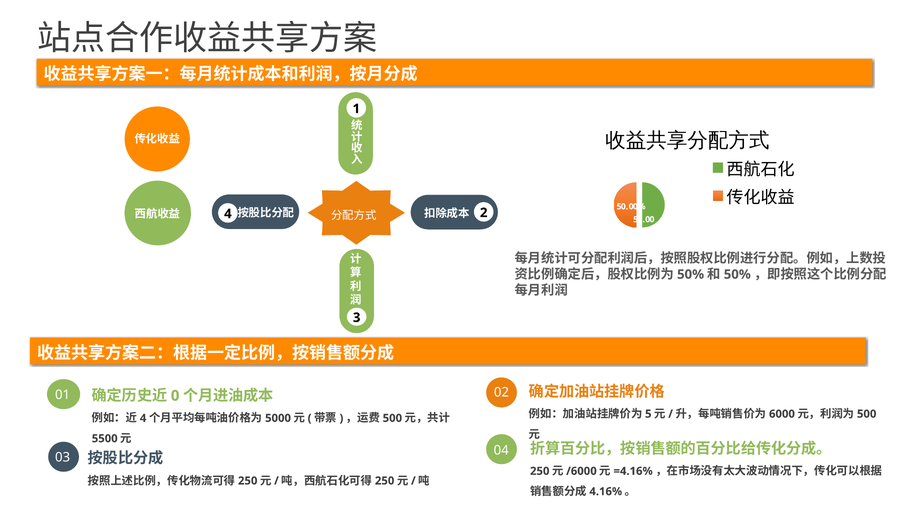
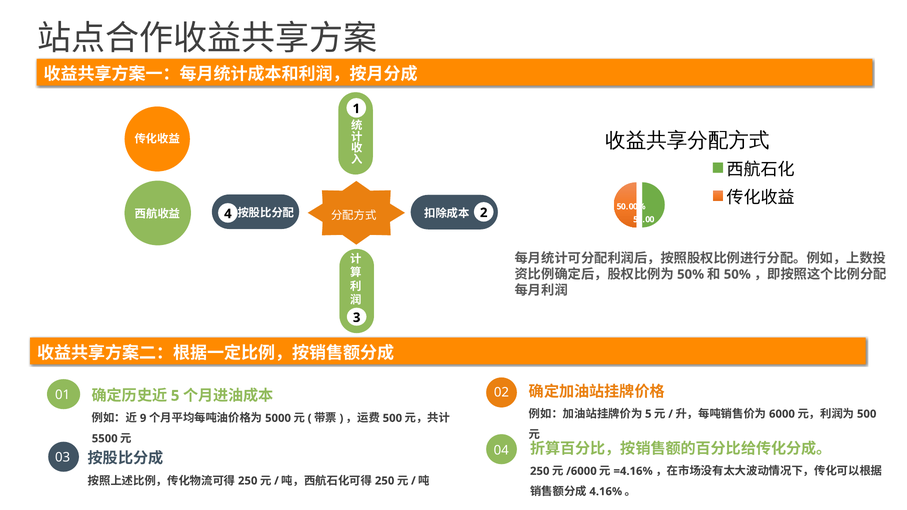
0 at (175, 396): 0 -> 5
4 at (143, 418): 4 -> 9
